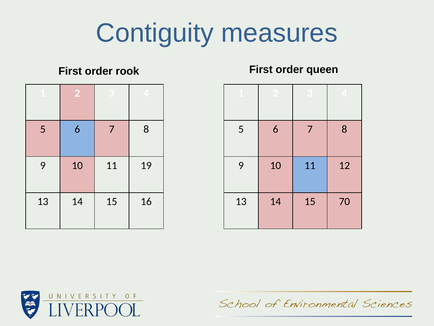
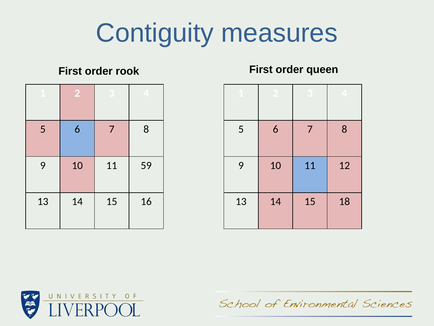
19: 19 -> 59
70: 70 -> 18
